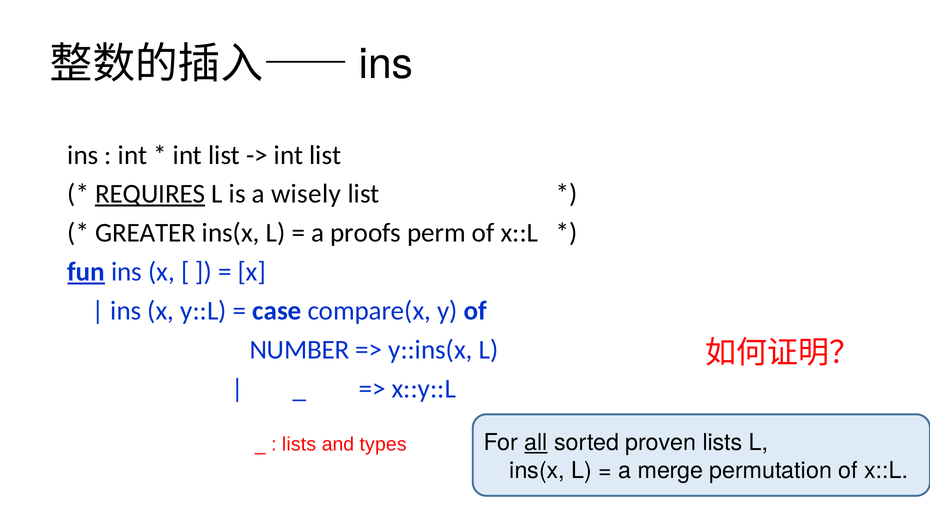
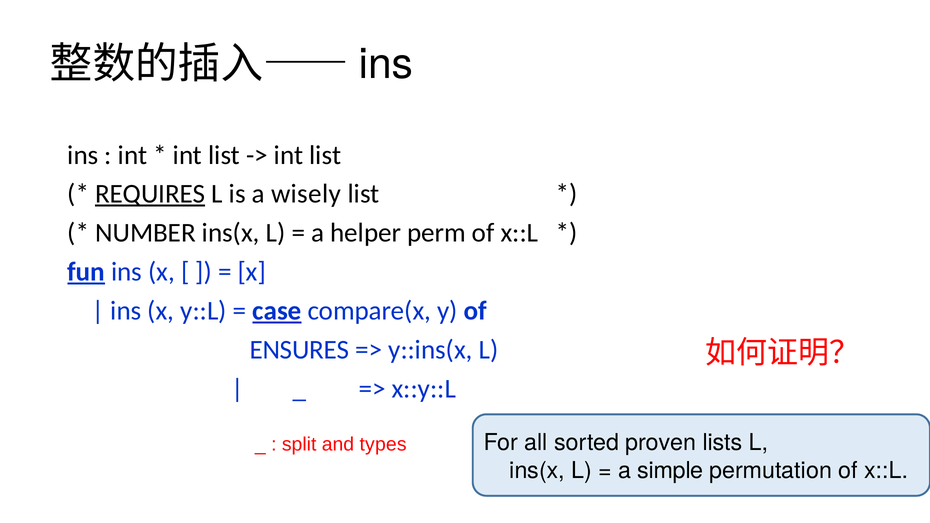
GREATER: GREATER -> NUMBER
proofs: proofs -> helper
case underline: none -> present
NUMBER: NUMBER -> ENSURES
all underline: present -> none
lists at (299, 445): lists -> split
merge: merge -> simple
